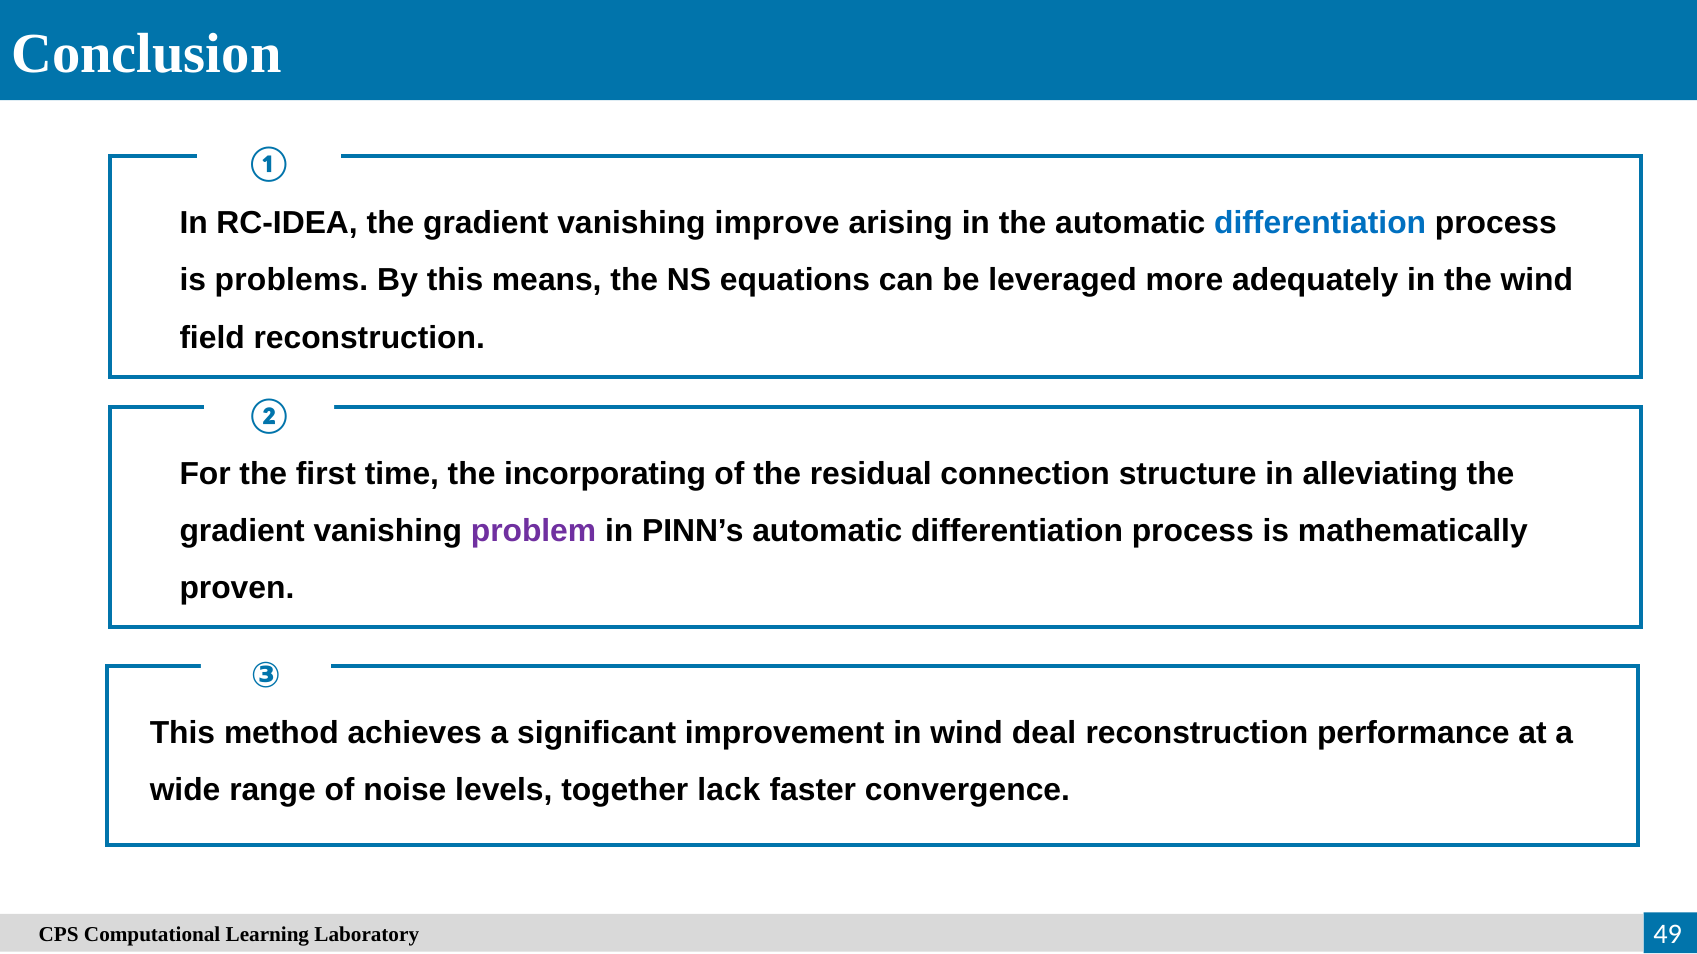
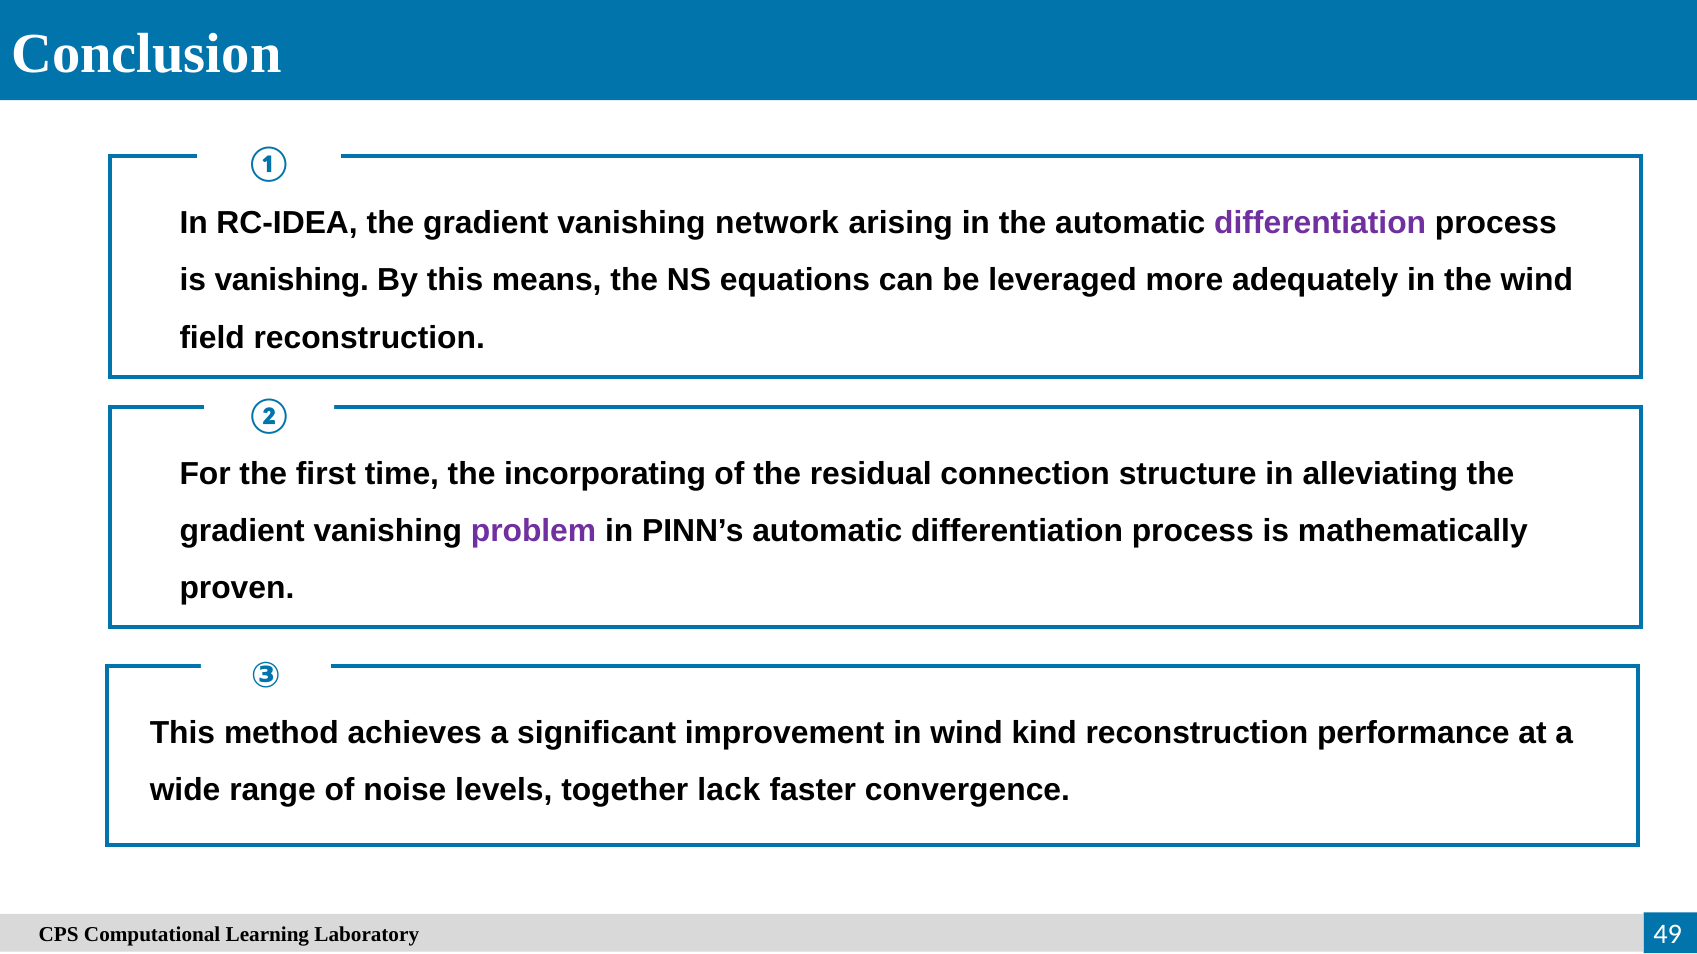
improve: improve -> network
differentiation at (1320, 223) colour: blue -> purple
is problems: problems -> vanishing
deal: deal -> kind
